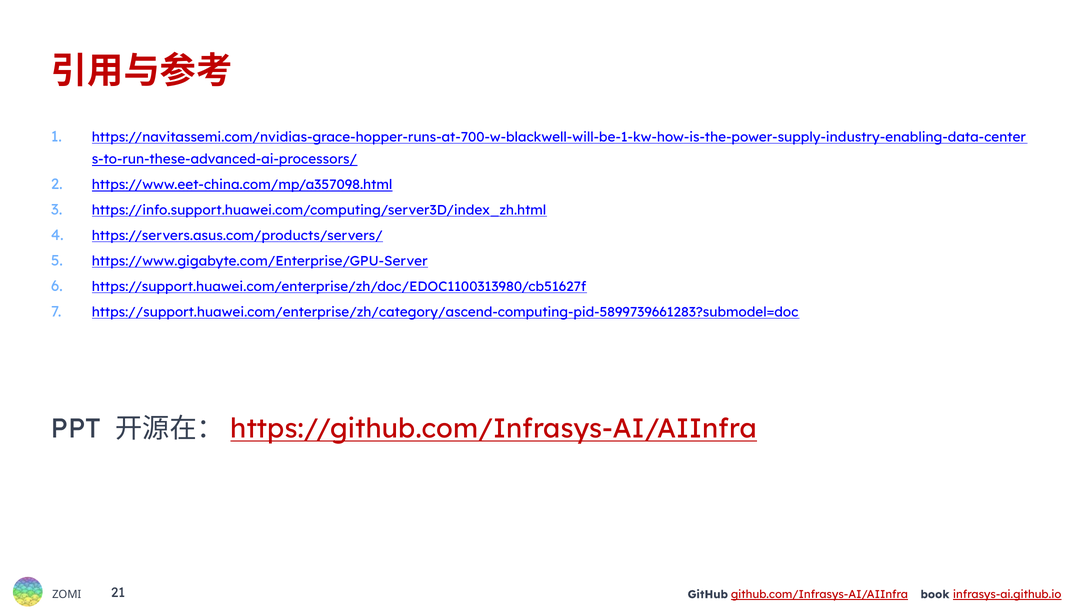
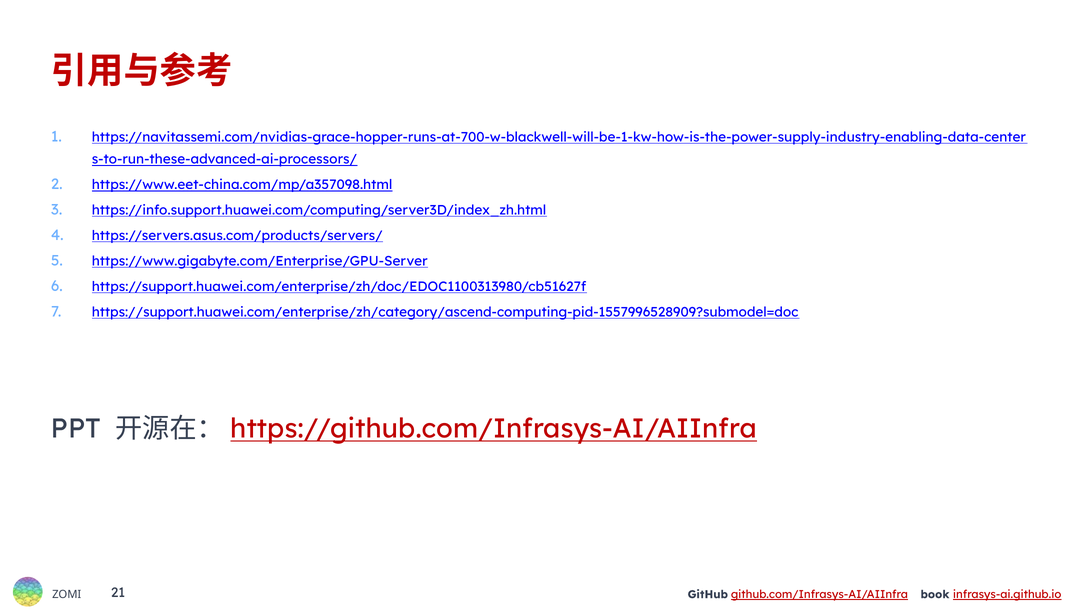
https://support.huawei.com/enterprise/zh/category/ascend-computing-pid-5899739661283?submodel=doc: https://support.huawei.com/enterprise/zh/category/ascend-computing-pid-5899739661283?submodel=doc -> https://support.huawei.com/enterprise/zh/category/ascend-computing-pid-1557996528909?submodel=doc
